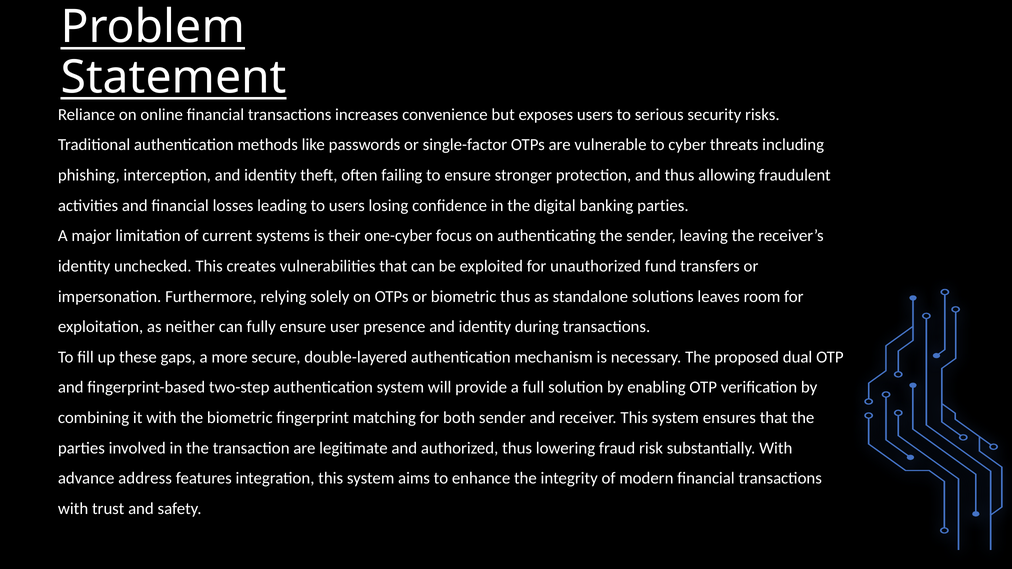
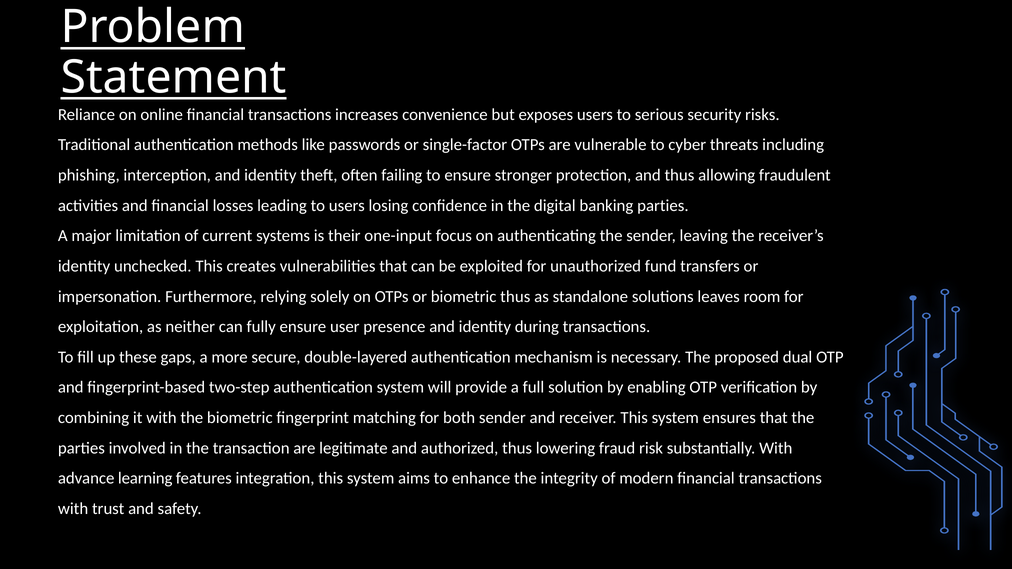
one-cyber: one-cyber -> one-input
address: address -> learning
